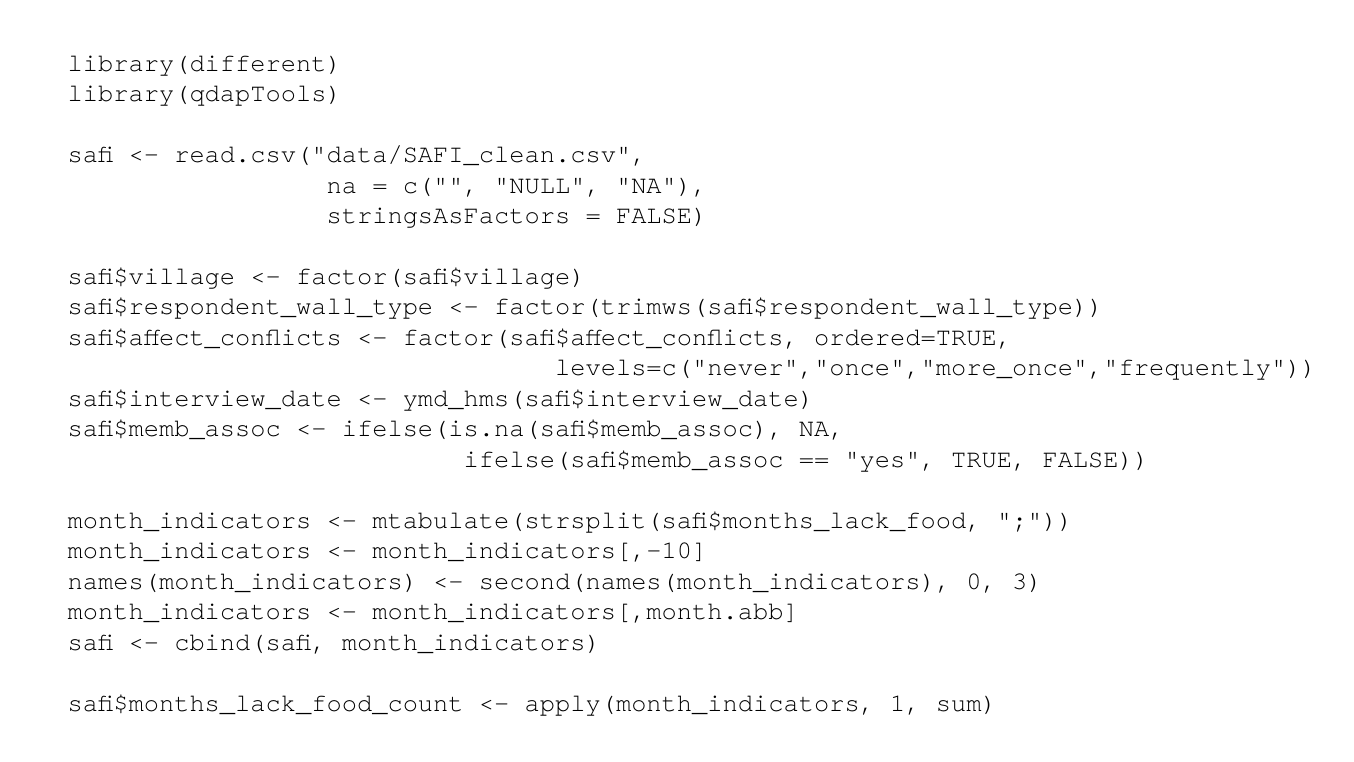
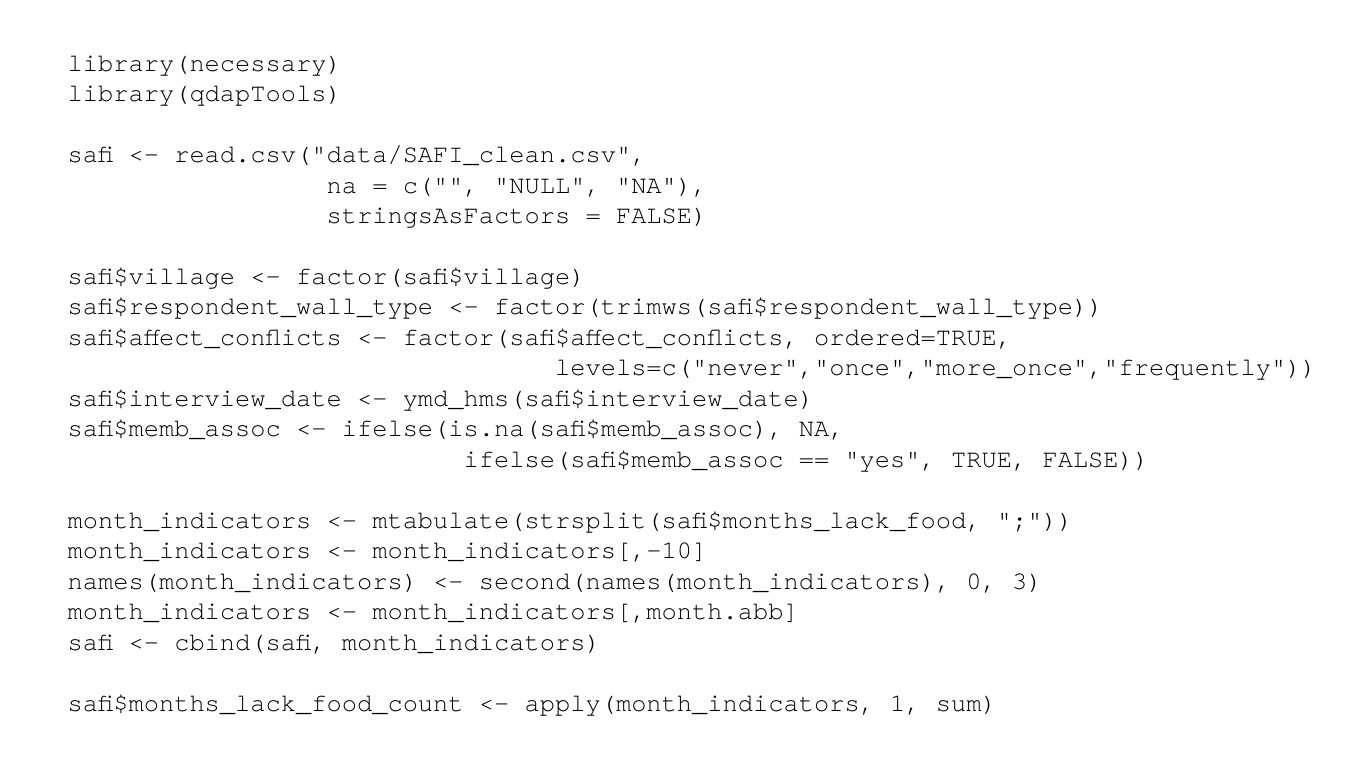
library(different: library(different -> library(necessary
